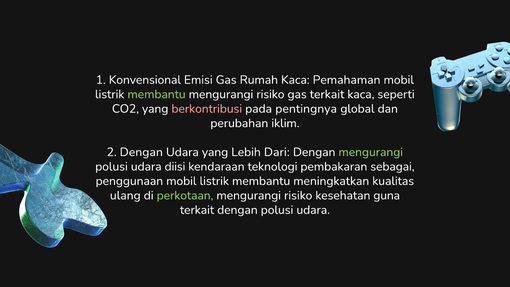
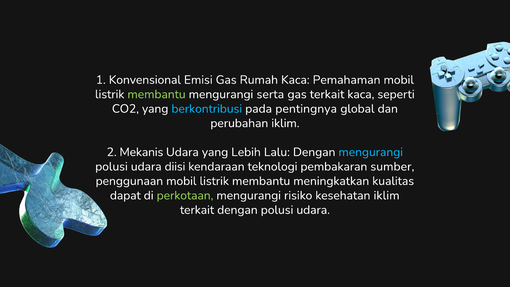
risiko at (270, 94): risiko -> serta
berkontribusi colour: pink -> light blue
2 Dengan: Dengan -> Mekanis
Dari: Dari -> Lalu
mengurangi at (371, 152) colour: light green -> light blue
sebagai: sebagai -> sumber
ulang: ulang -> dapat
kesehatan guna: guna -> iklim
